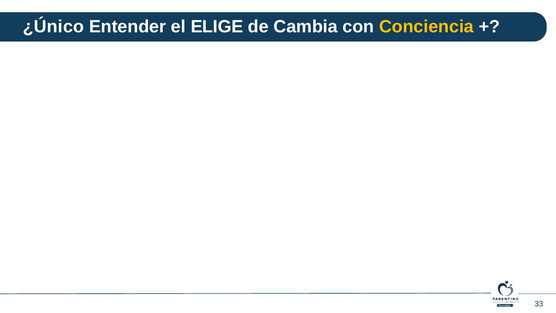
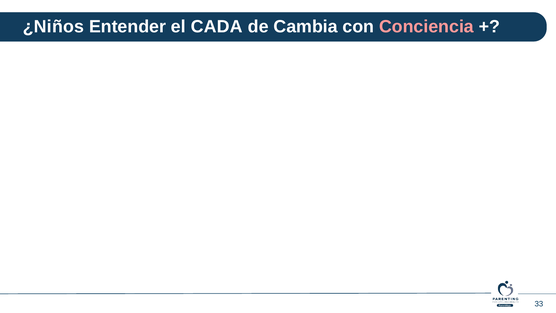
¿Único: ¿Único -> ¿Niños
ELIGE: ELIGE -> CADA
Conciencia colour: yellow -> pink
